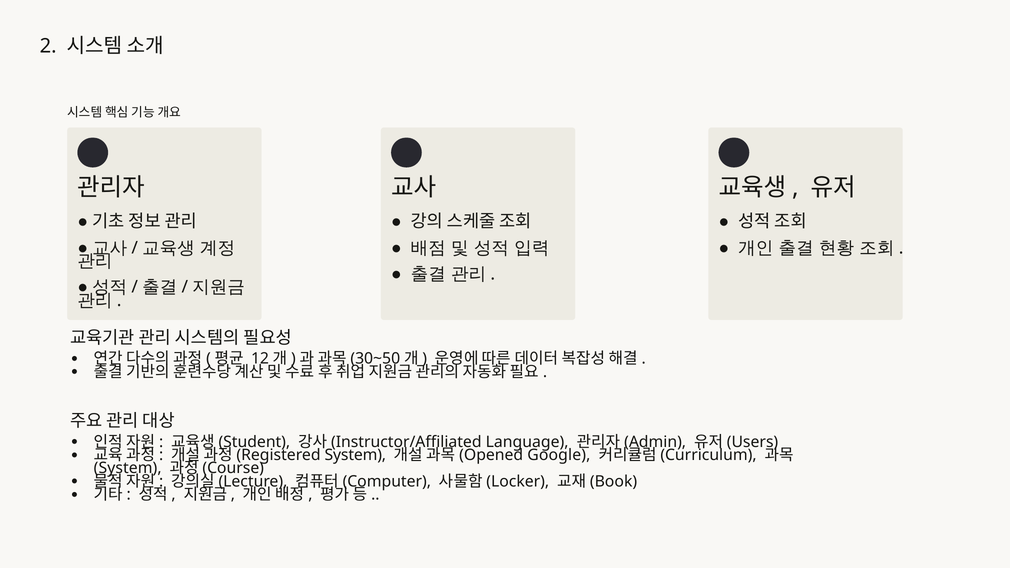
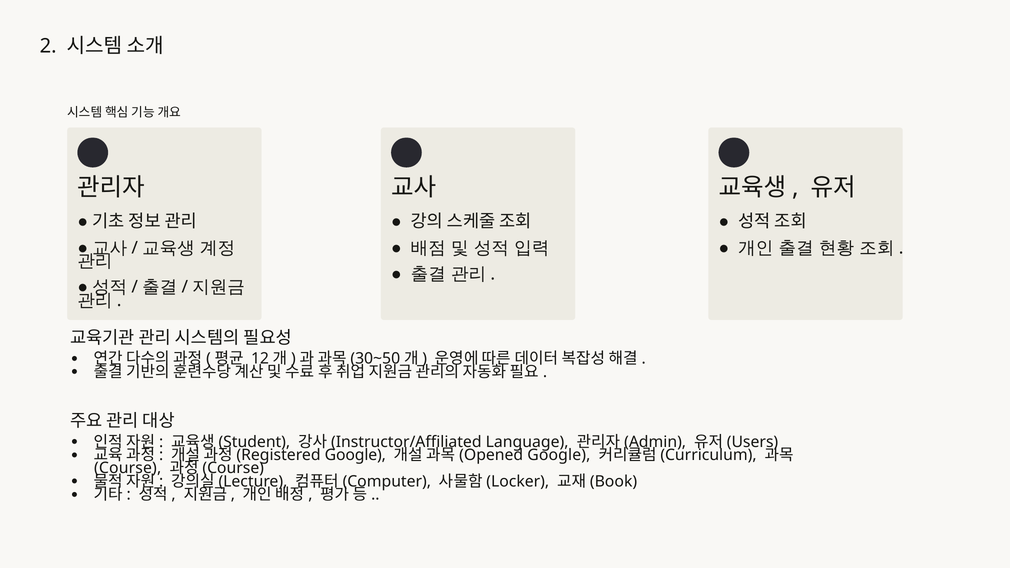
System at (355, 455): System -> Google
System at (128, 468): System -> Course
